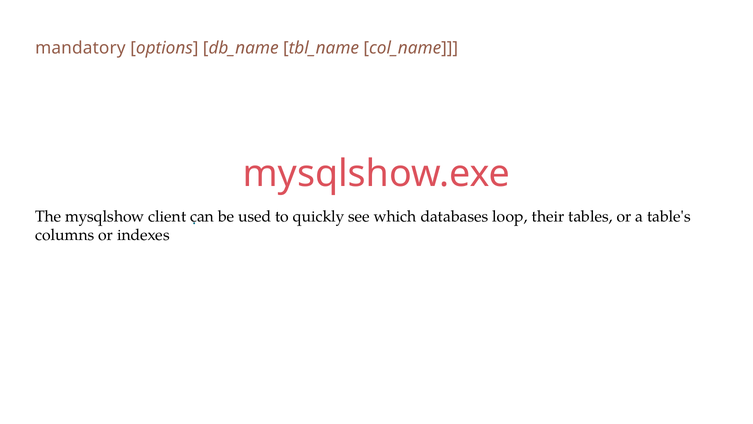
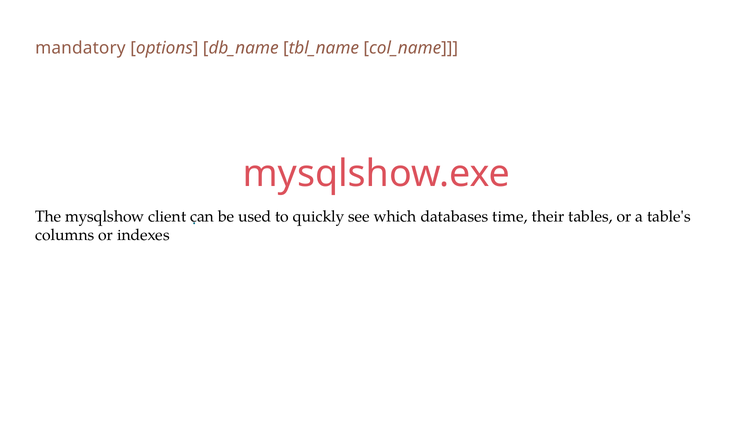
loop: loop -> time
